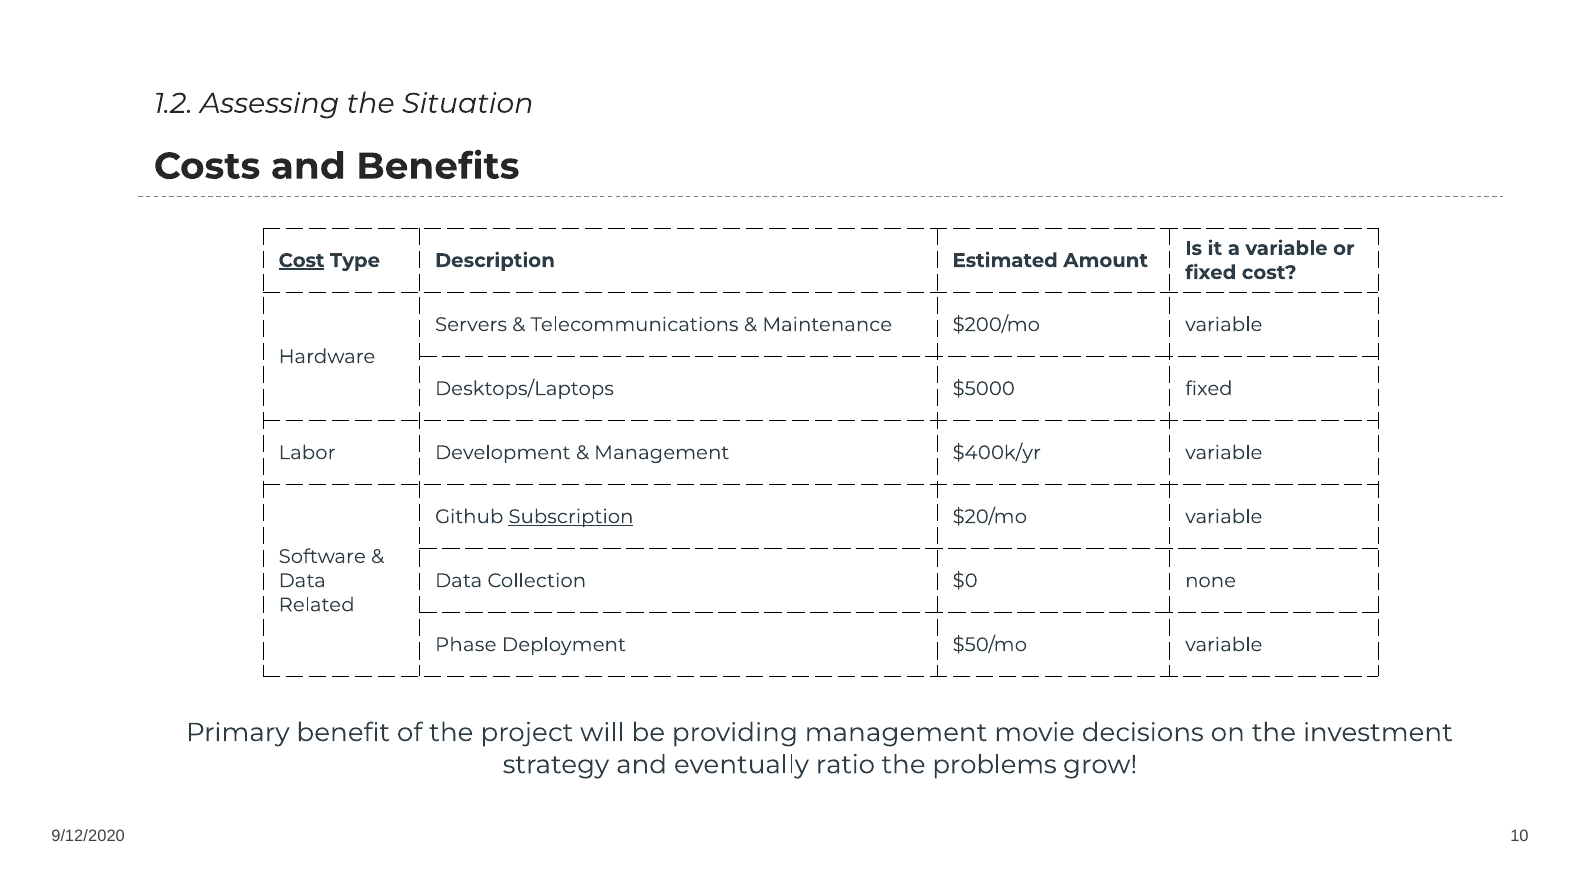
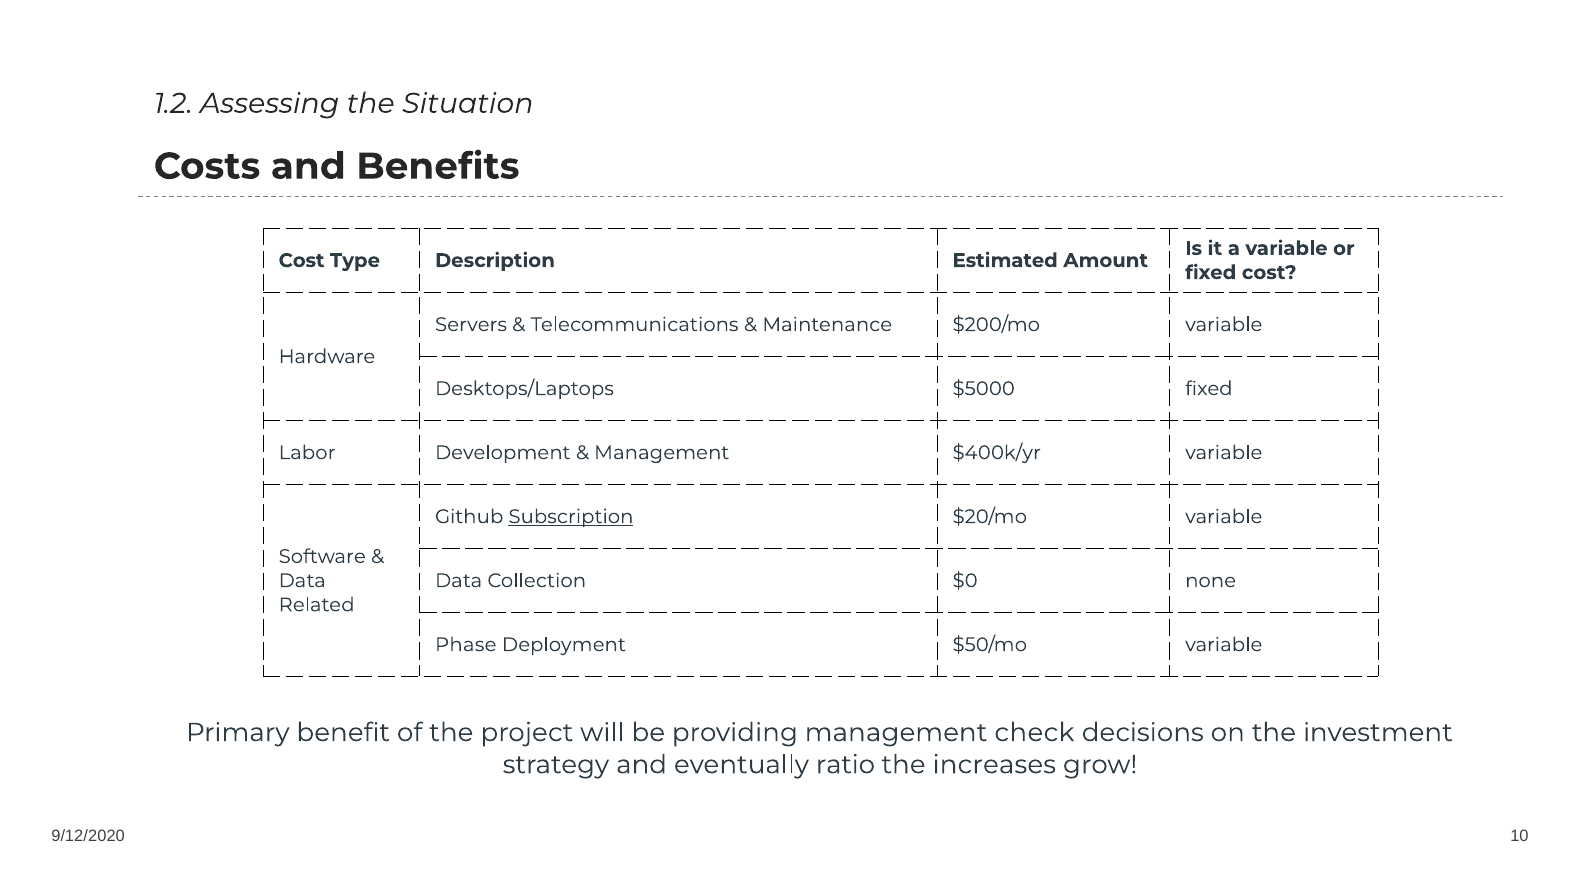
Cost at (302, 260) underline: present -> none
movie: movie -> check
problems: problems -> increases
